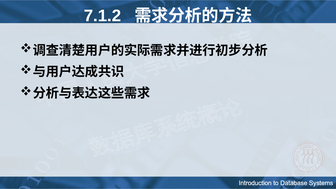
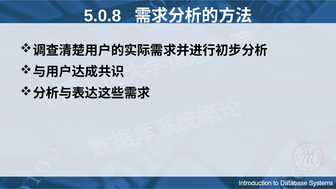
7.1.2: 7.1.2 -> 5.0.8
